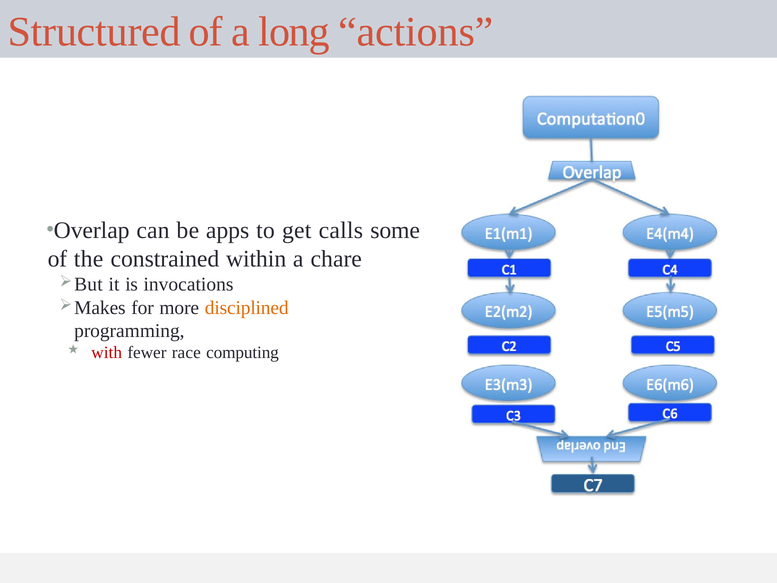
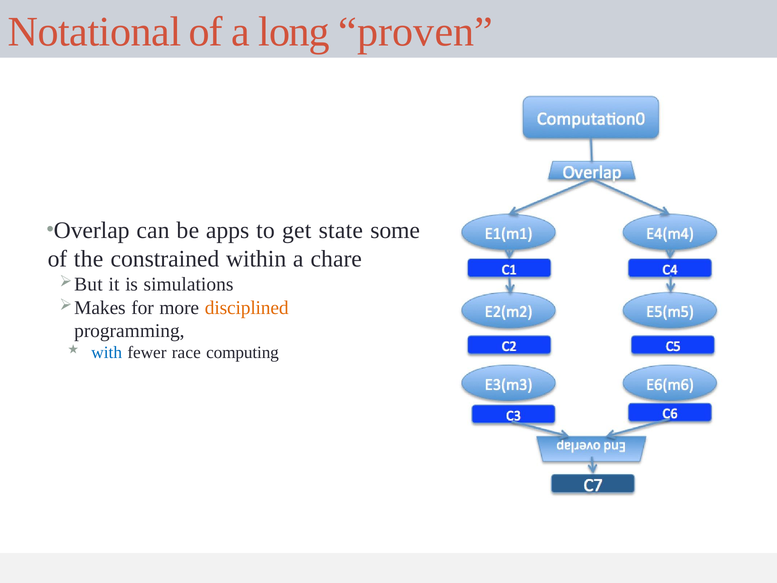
Structured: Structured -> Notational
actions: actions -> proven
calls: calls -> state
invocations: invocations -> simulations
with colour: red -> blue
